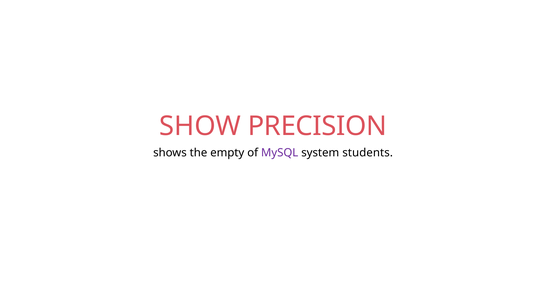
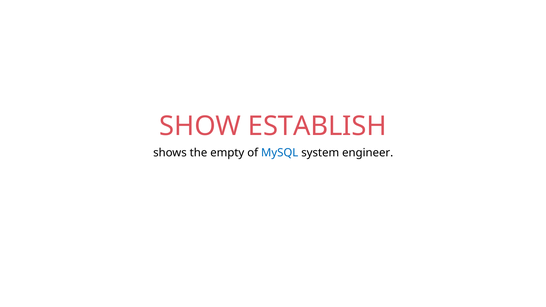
PRECISION: PRECISION -> ESTABLISH
MySQL colour: purple -> blue
students: students -> engineer
